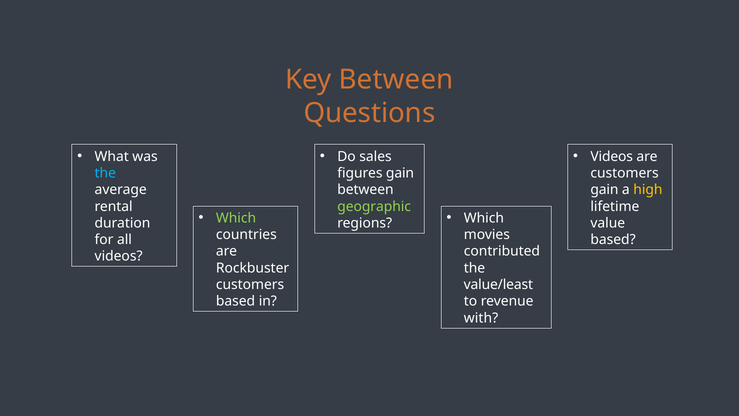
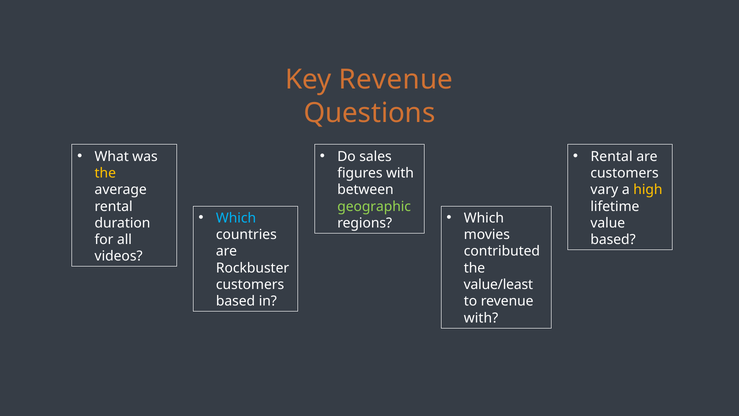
Key Between: Between -> Revenue
Videos at (612, 156): Videos -> Rental
the at (105, 173) colour: light blue -> yellow
figures gain: gain -> with
gain at (604, 190): gain -> vary
Which at (236, 218) colour: light green -> light blue
